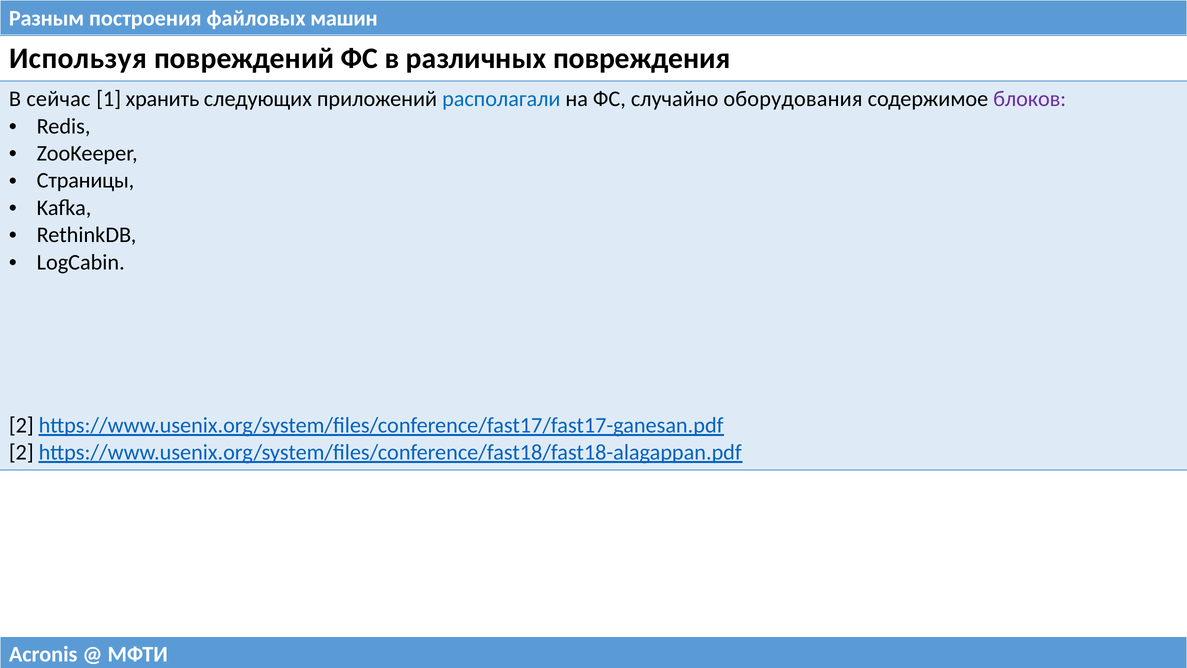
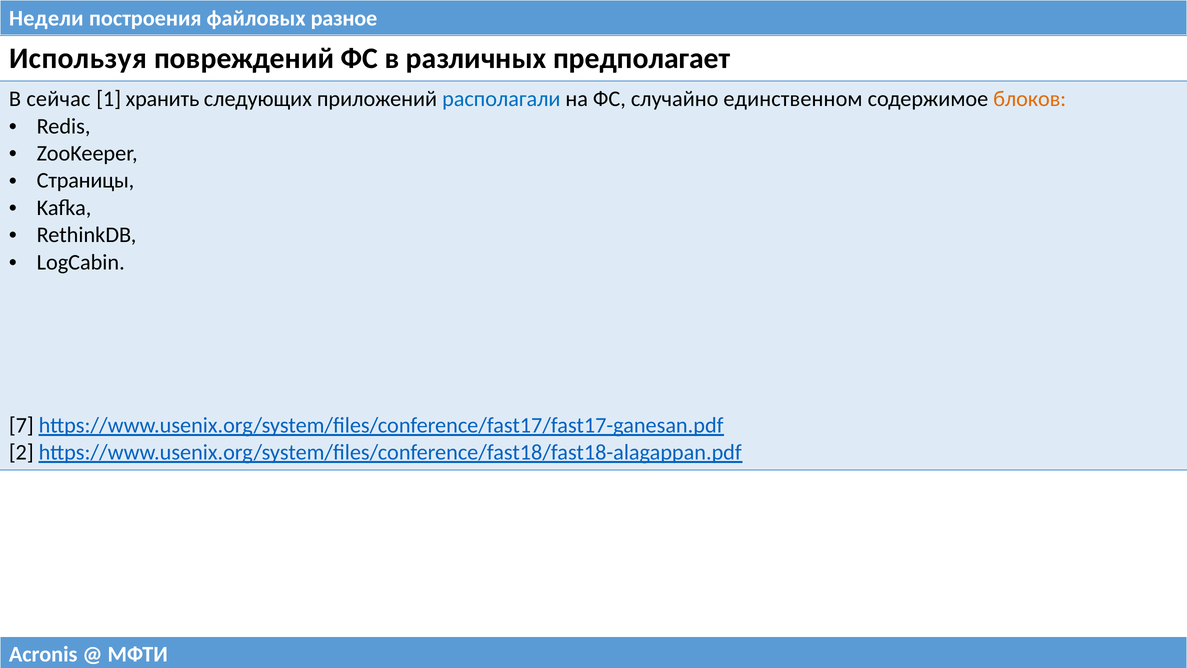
Разным: Разным -> Недели
машин: машин -> разное
повреждения: повреждения -> предполагает
оборудования: оборудования -> единственном
блоков colour: purple -> orange
2 at (21, 425): 2 -> 7
